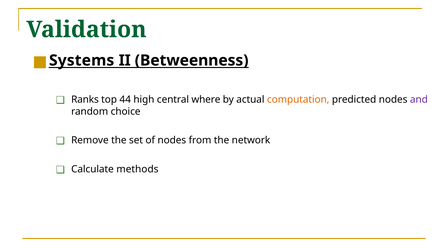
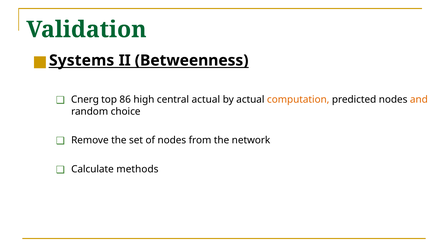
Ranks: Ranks -> Cnerg
44: 44 -> 86
central where: where -> actual
and colour: purple -> orange
